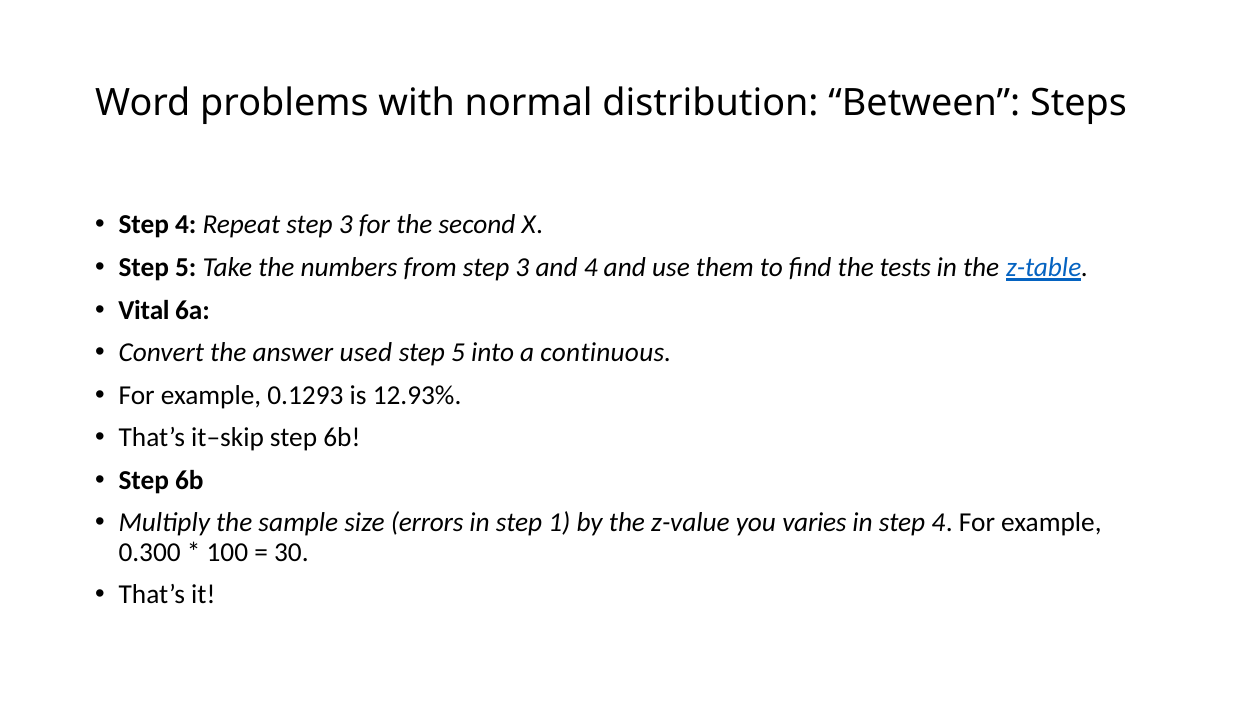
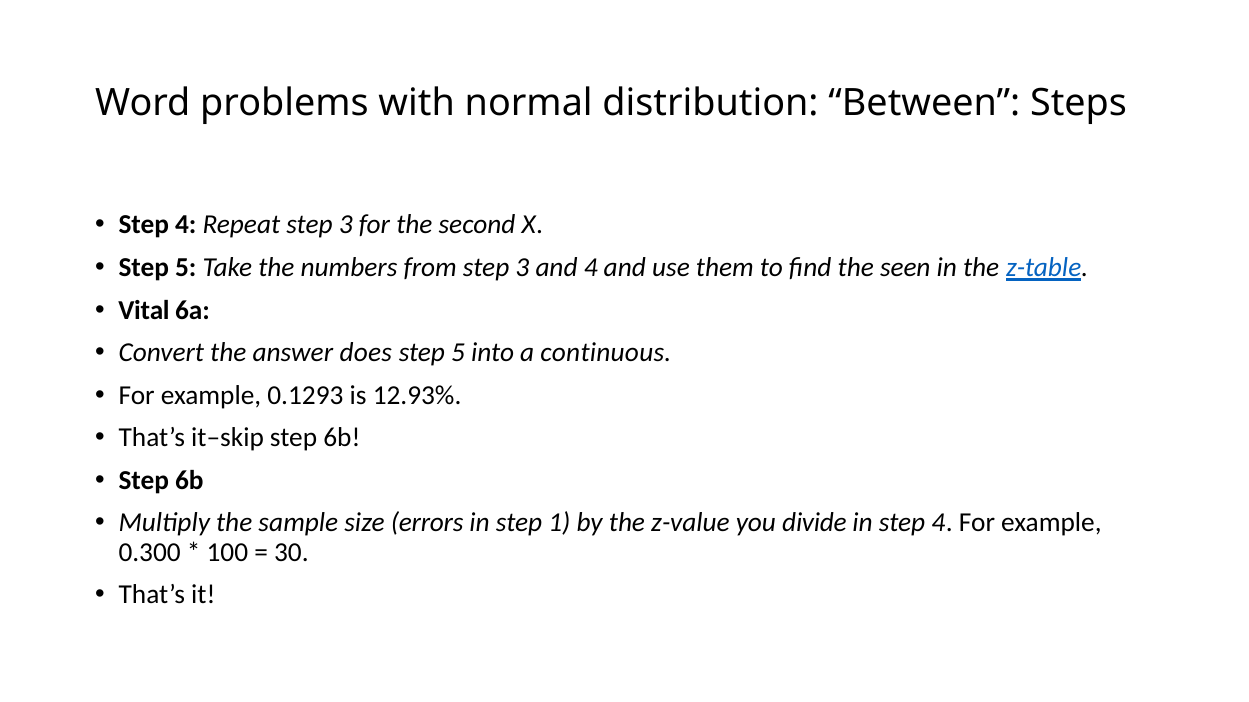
tests: tests -> seen
used: used -> does
varies: varies -> divide
